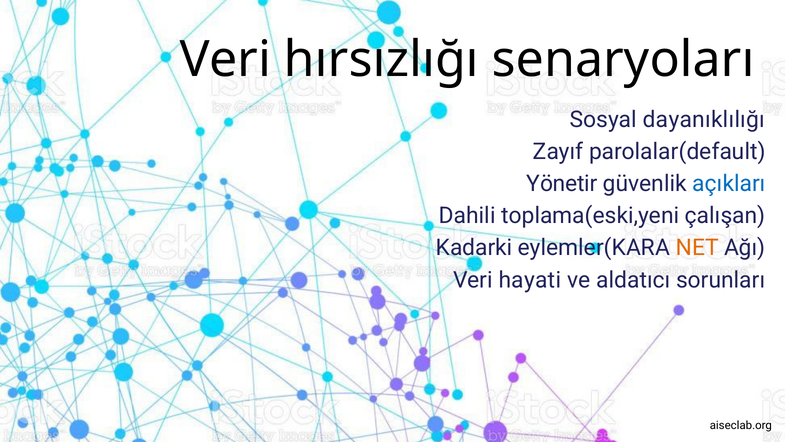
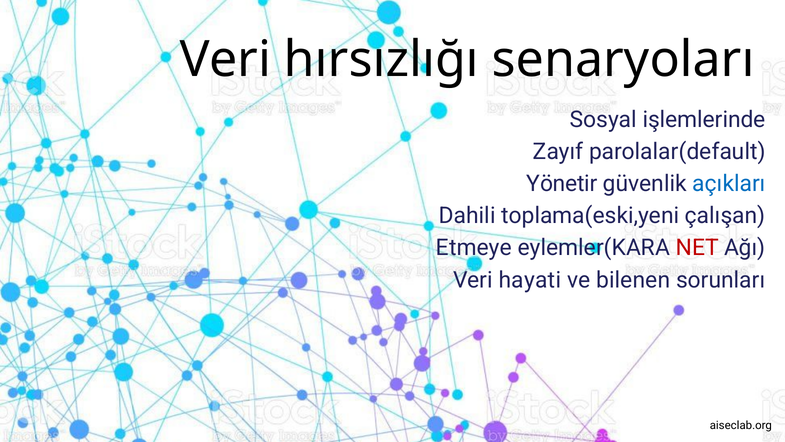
dayanıklılığı: dayanıklılığı -> işlemlerinde
Kadarki: Kadarki -> Etmeye
NET colour: orange -> red
aldatıcı: aldatıcı -> bilenen
